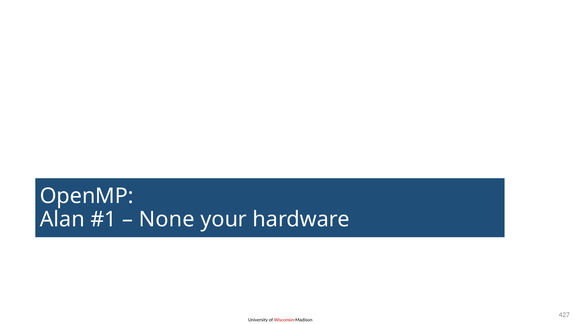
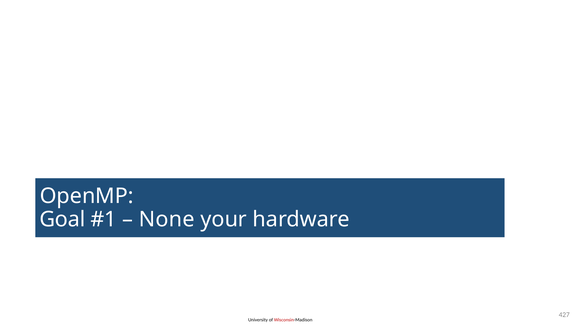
Alan: Alan -> Goal
